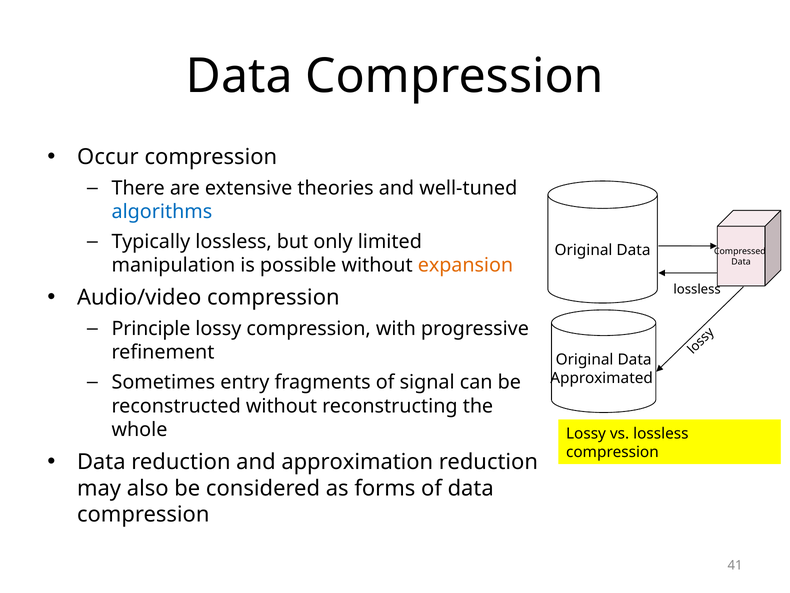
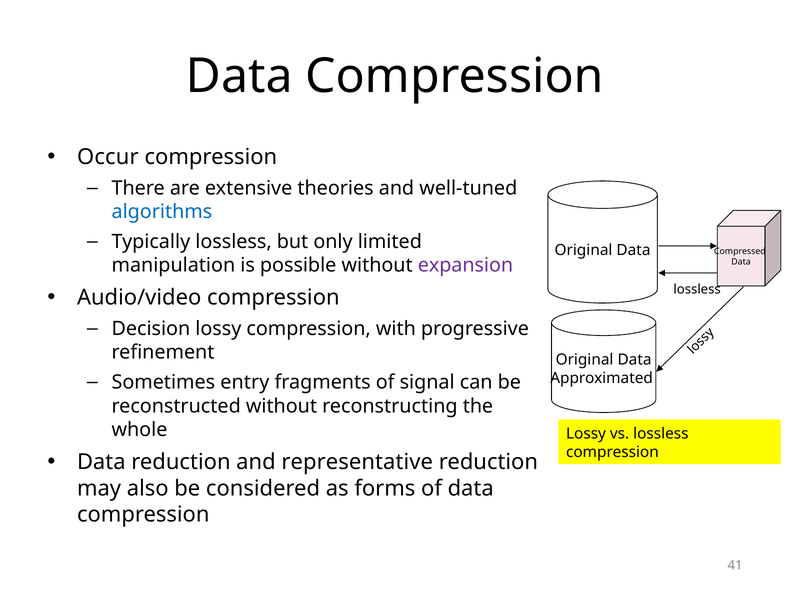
expansion colour: orange -> purple
Principle: Principle -> Decision
approximation: approximation -> representative
